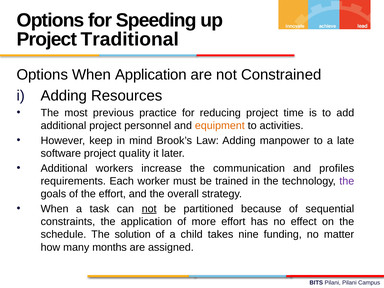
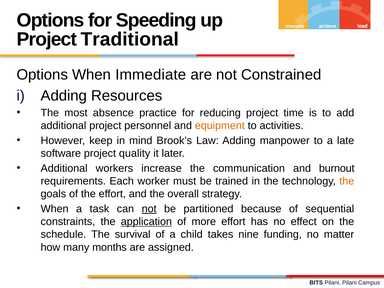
When Application: Application -> Immediate
previous: previous -> absence
profiles: profiles -> burnout
the at (347, 181) colour: purple -> orange
application at (146, 222) underline: none -> present
solution: solution -> survival
